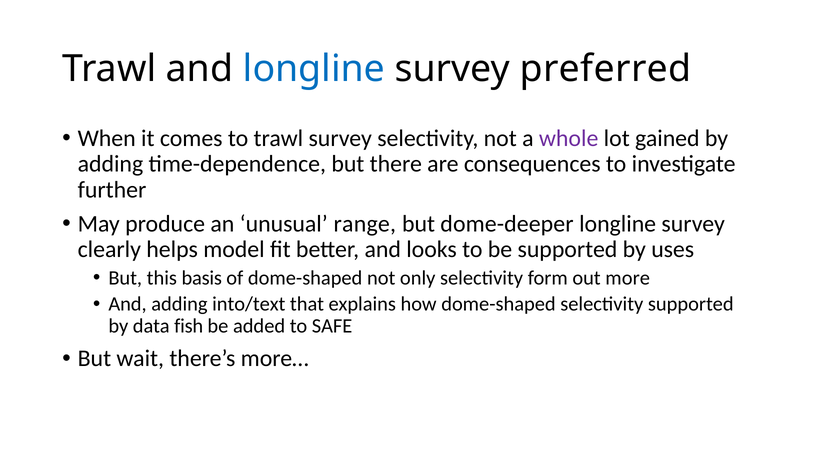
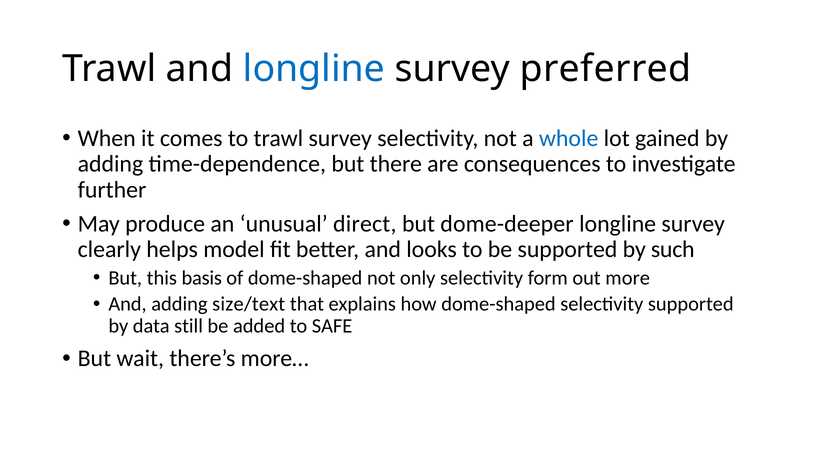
whole colour: purple -> blue
range: range -> direct
uses: uses -> such
into/text: into/text -> size/text
fish: fish -> still
